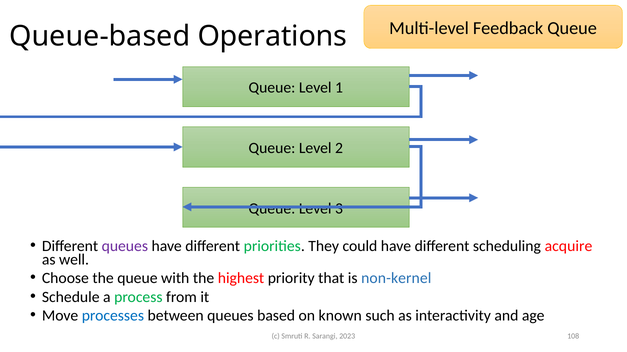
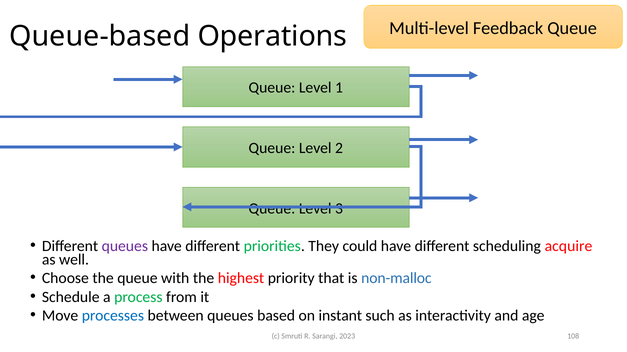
non-kernel: non-kernel -> non-malloc
known: known -> instant
